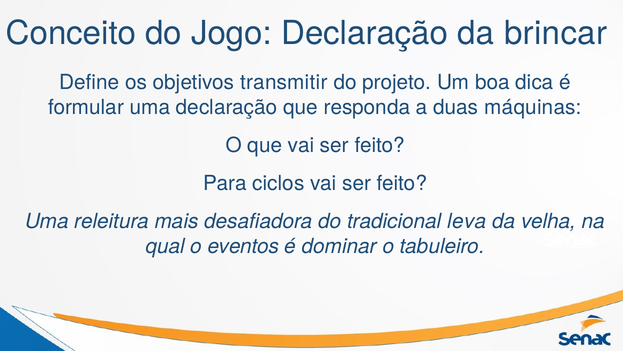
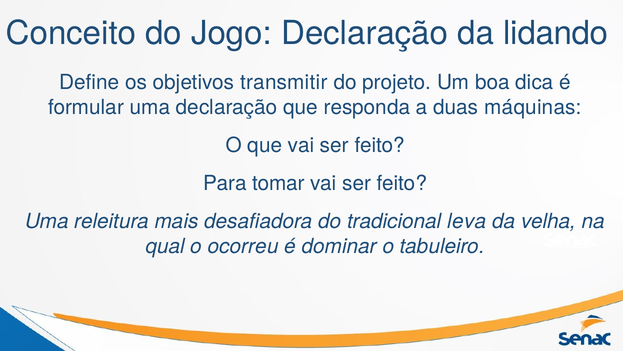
brincar: brincar -> lidando
ciclos: ciclos -> tomar
eventos: eventos -> ocorreu
